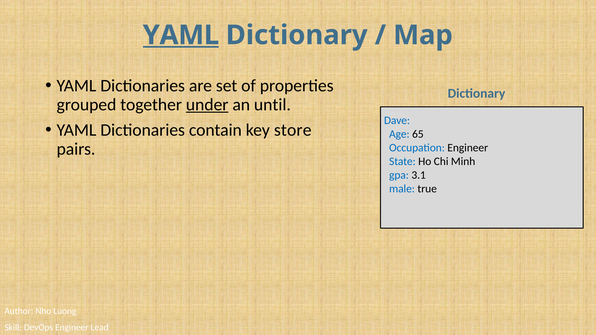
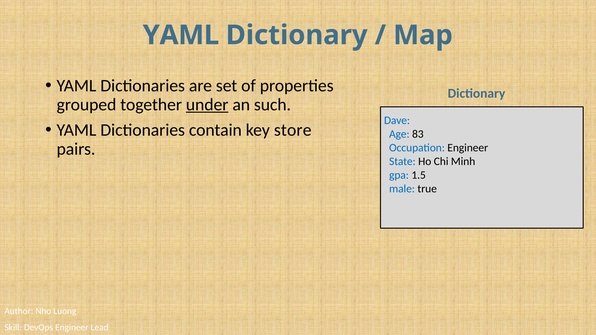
YAML at (181, 35) underline: present -> none
until: until -> such
65: 65 -> 83
3.1: 3.1 -> 1.5
